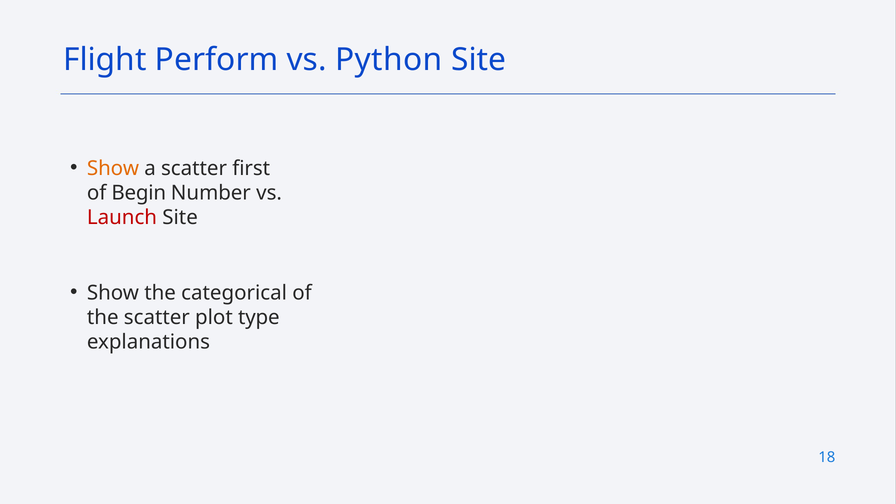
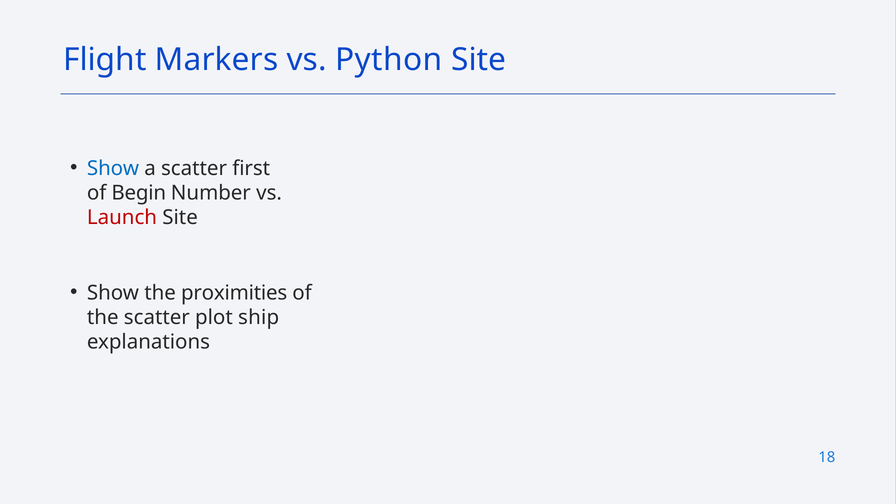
Perform: Perform -> Markers
Show at (113, 168) colour: orange -> blue
categorical: categorical -> proximities
type: type -> ship
